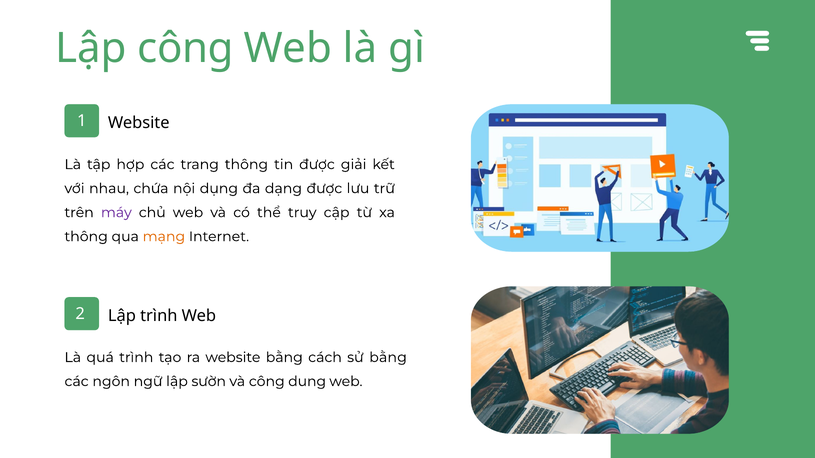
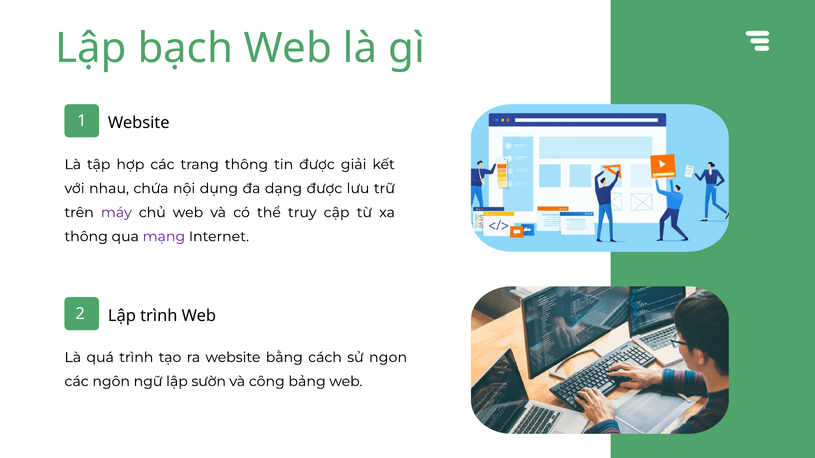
Lập công: công -> bạch
mạng colour: orange -> purple
sử bằng: bằng -> ngon
dung: dung -> bảng
